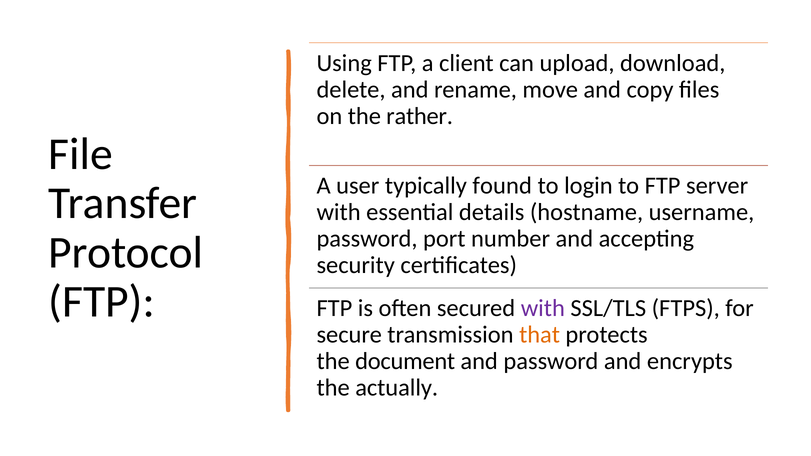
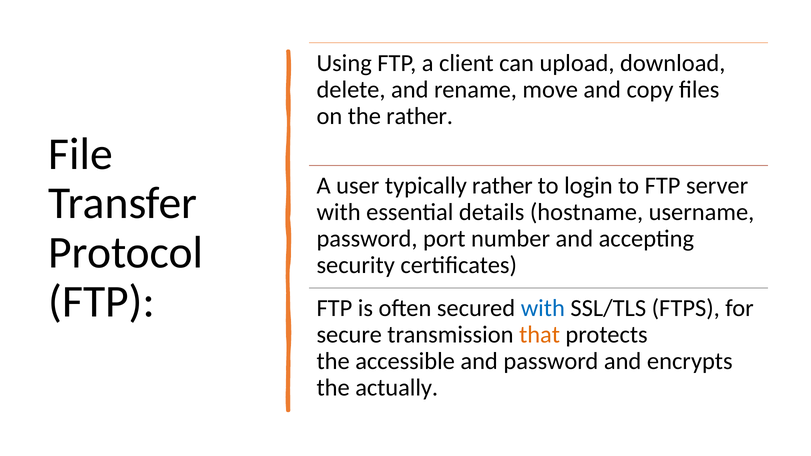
typically found: found -> rather
with at (543, 309) colour: purple -> blue
document: document -> accessible
